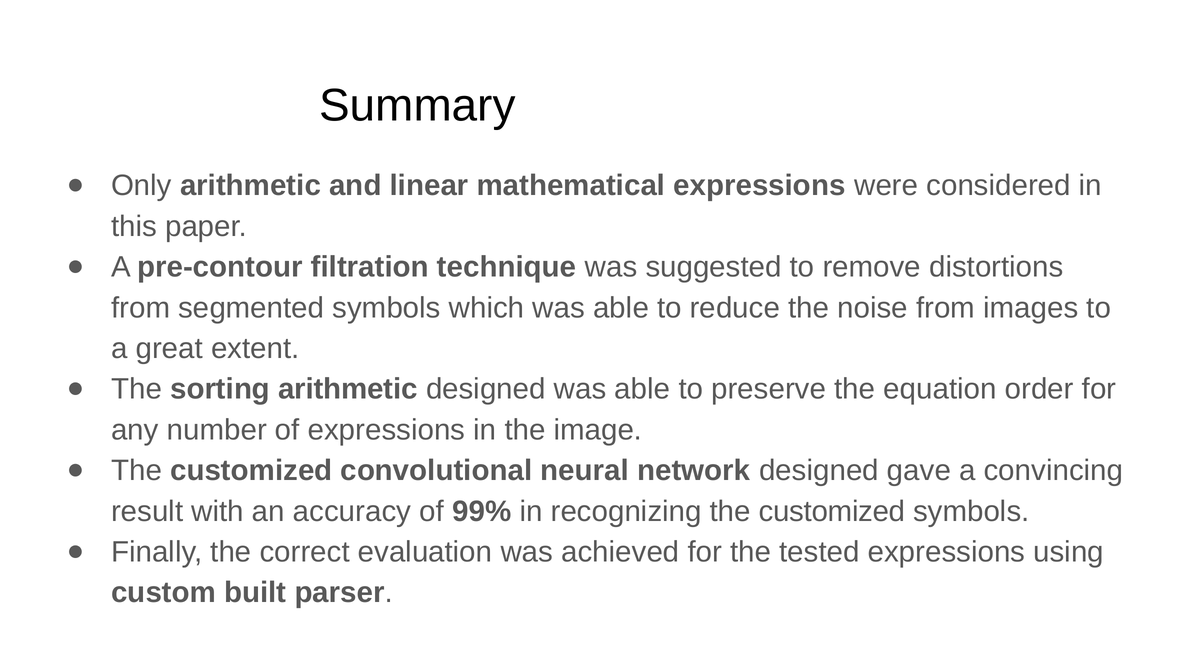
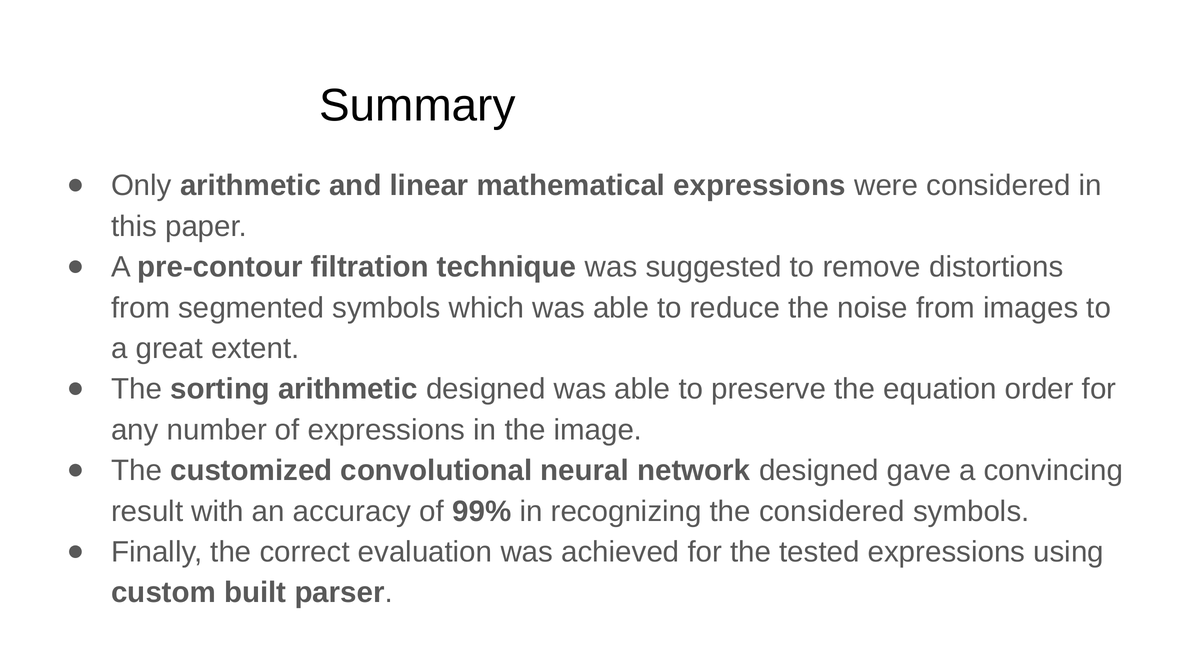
recognizing the customized: customized -> considered
